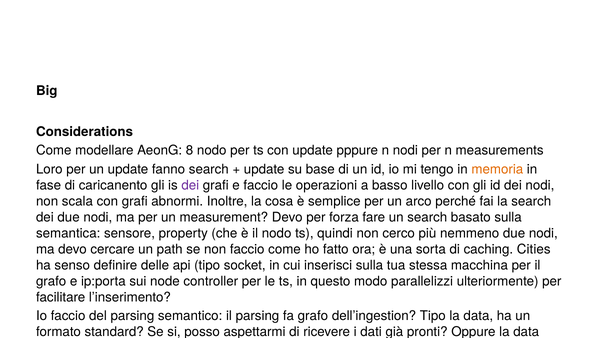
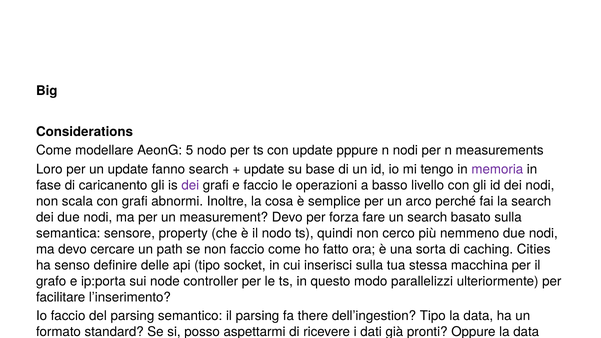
8: 8 -> 5
memoria colour: orange -> purple
fa grafo: grafo -> there
